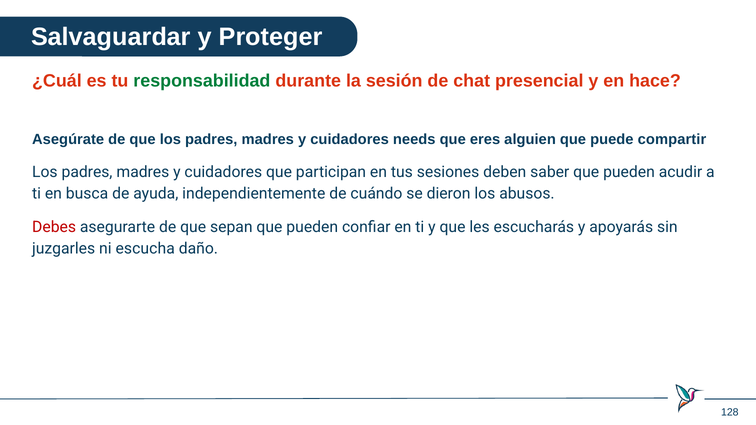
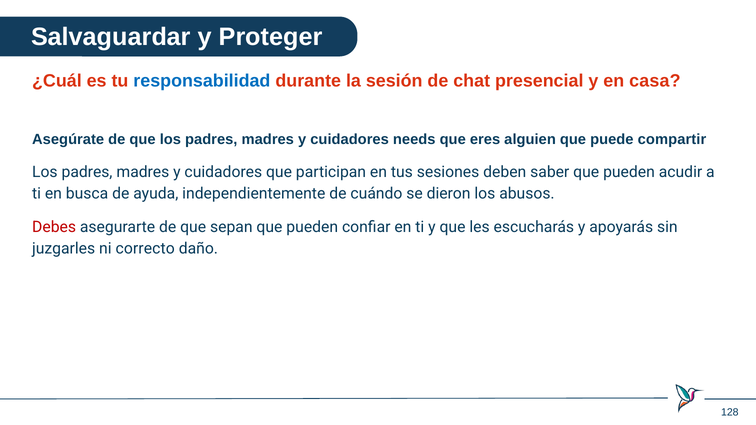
responsabilidad colour: green -> blue
hace: hace -> casa
escucha: escucha -> correcto
